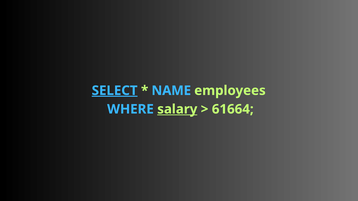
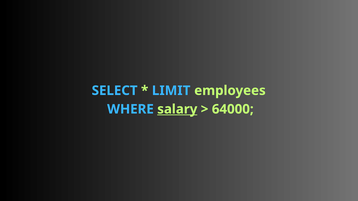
SELECT underline: present -> none
NAME: NAME -> LIMIT
61664: 61664 -> 64000
